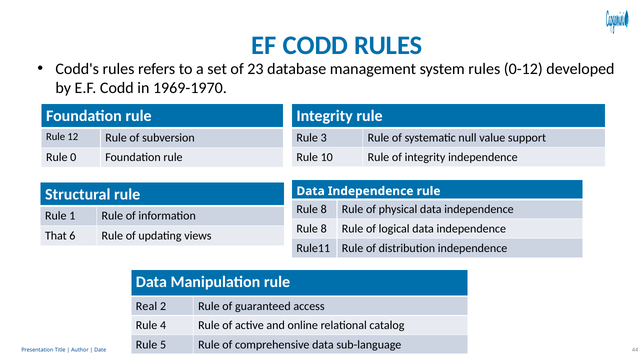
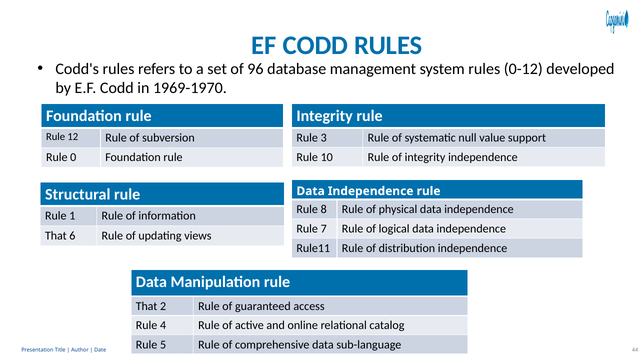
23: 23 -> 96
8 at (324, 229): 8 -> 7
Real at (146, 306): Real -> That
